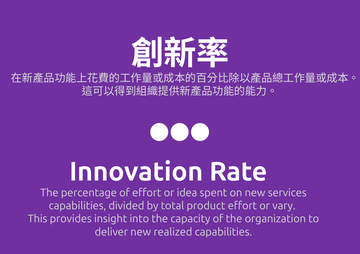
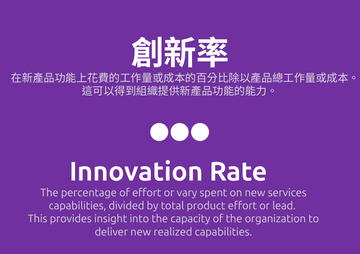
idea: idea -> vary
vary: vary -> lead
